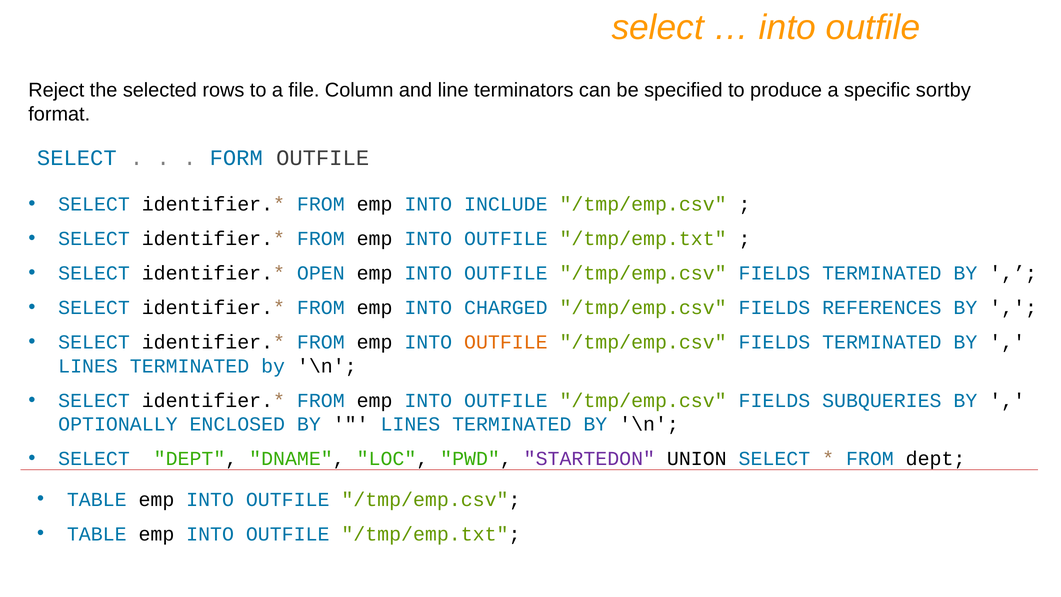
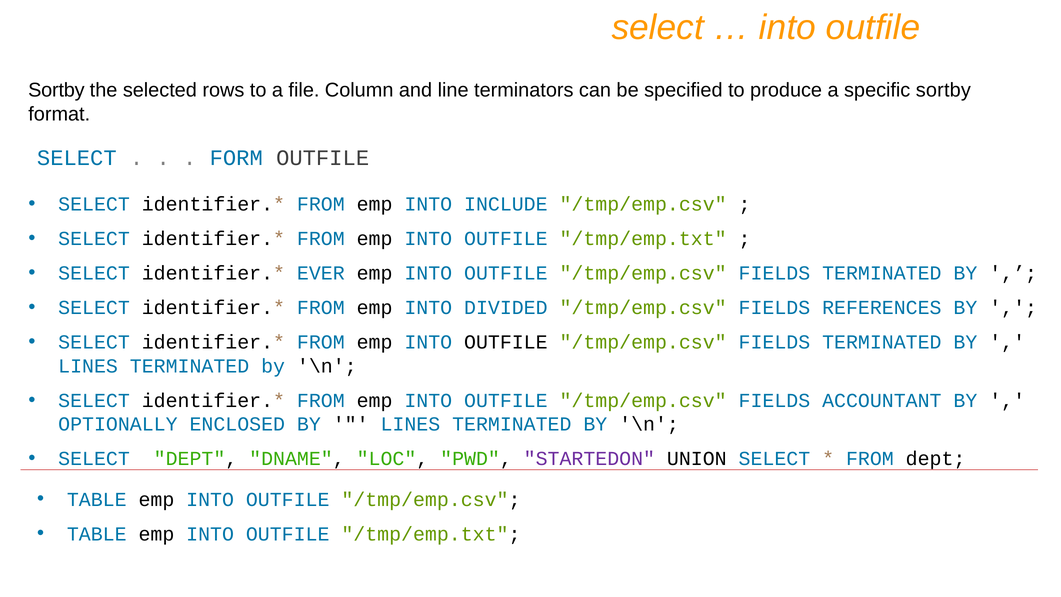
Reject at (56, 90): Reject -> Sortby
OPEN: OPEN -> EVER
CHARGED: CHARGED -> DIVIDED
OUTFILE at (506, 342) colour: orange -> black
SUBQUERIES: SUBQUERIES -> ACCOUNTANT
